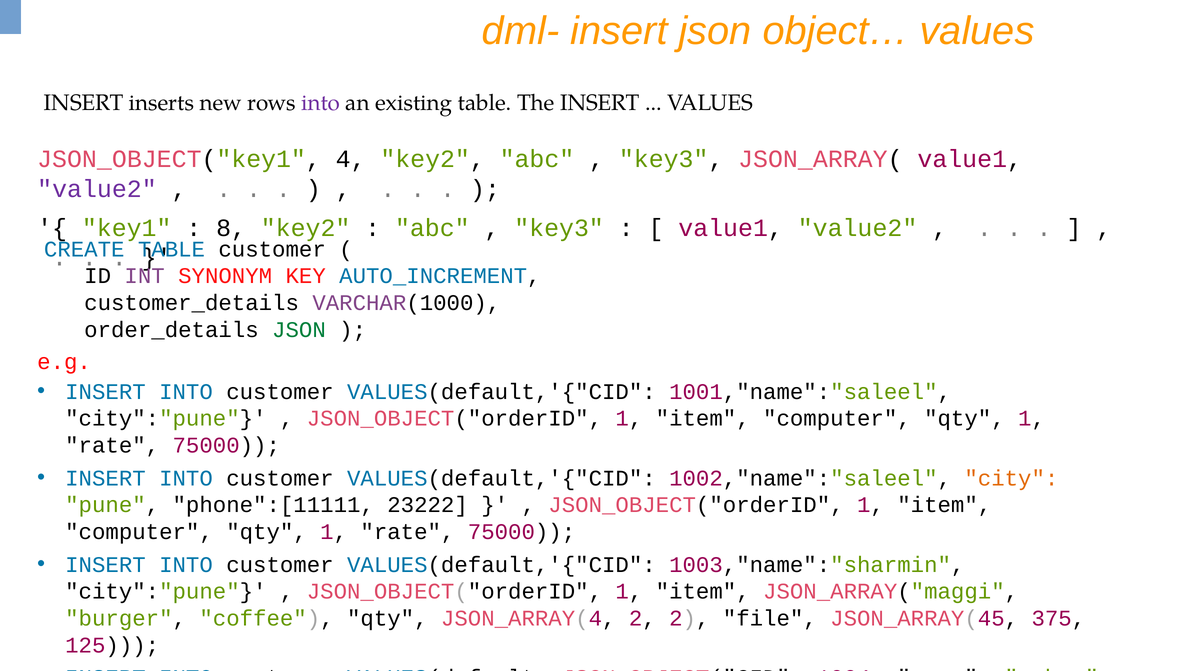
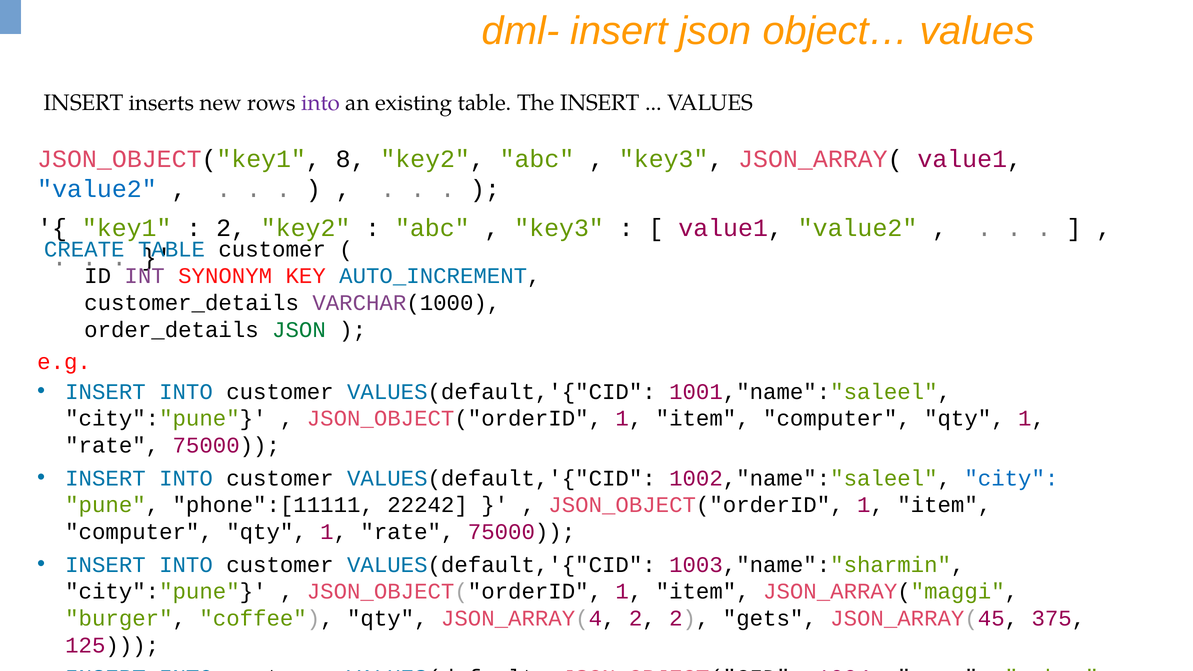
4: 4 -> 8
value2 at (97, 189) colour: purple -> blue
8 at (231, 228): 8 -> 2
city colour: orange -> blue
23222: 23222 -> 22242
file: file -> gets
